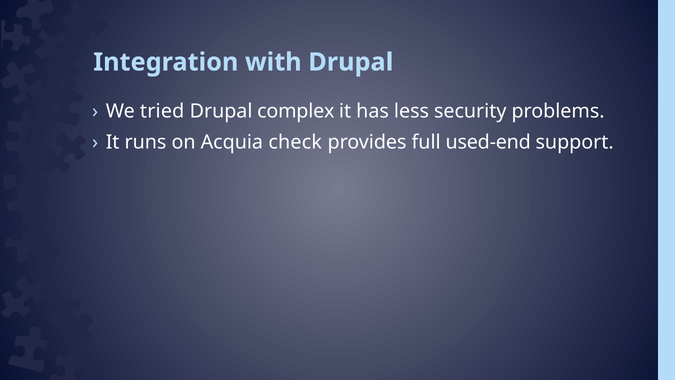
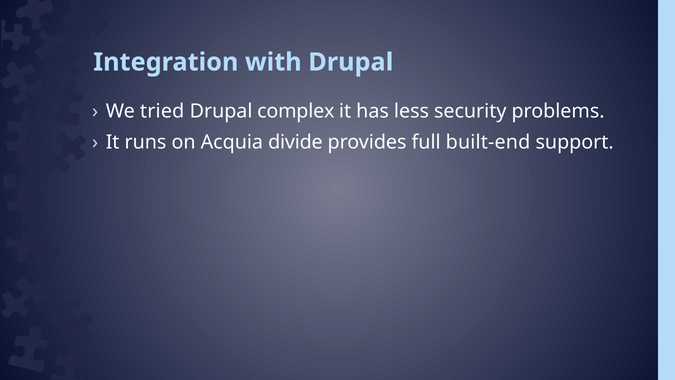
check: check -> divide
used-end: used-end -> built-end
